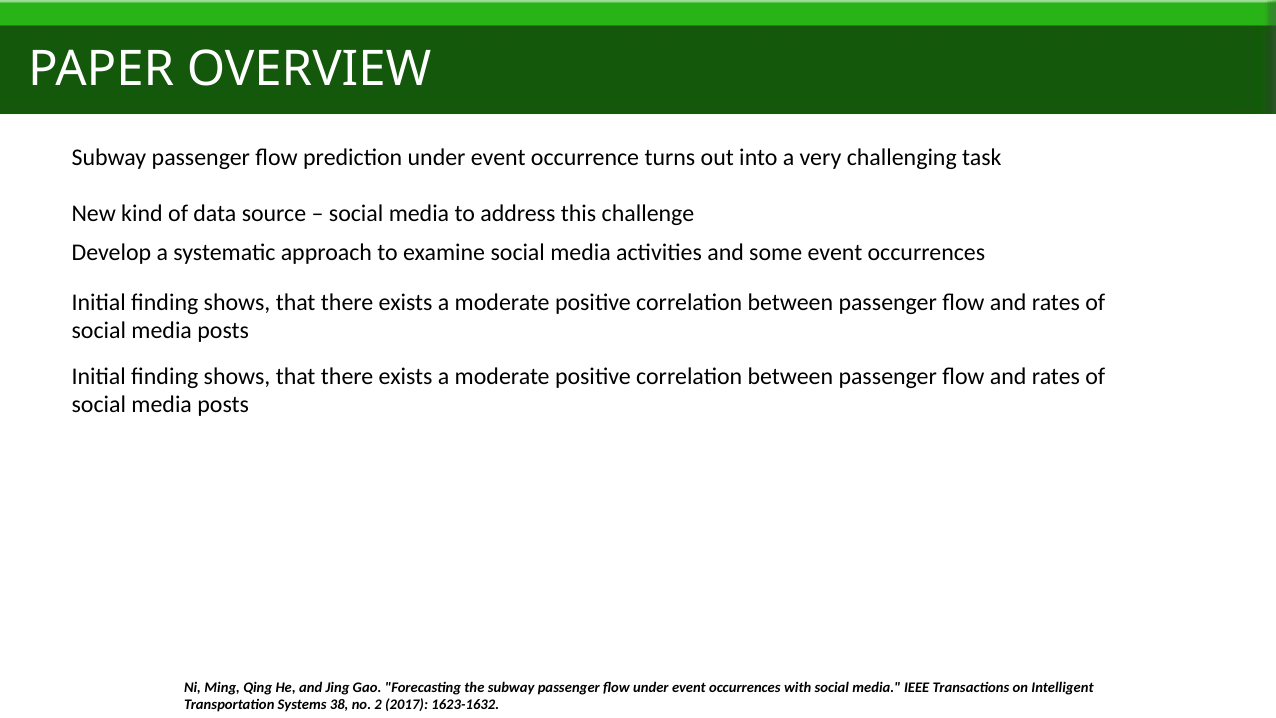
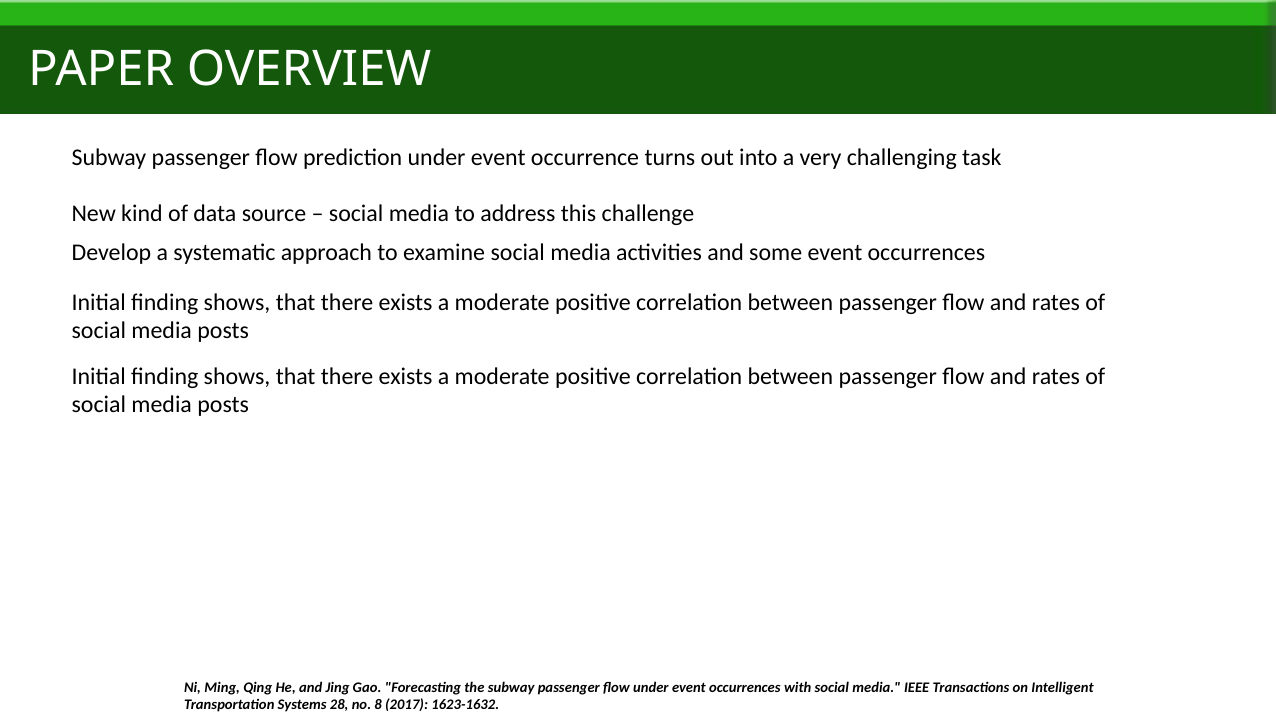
38: 38 -> 28
2: 2 -> 8
